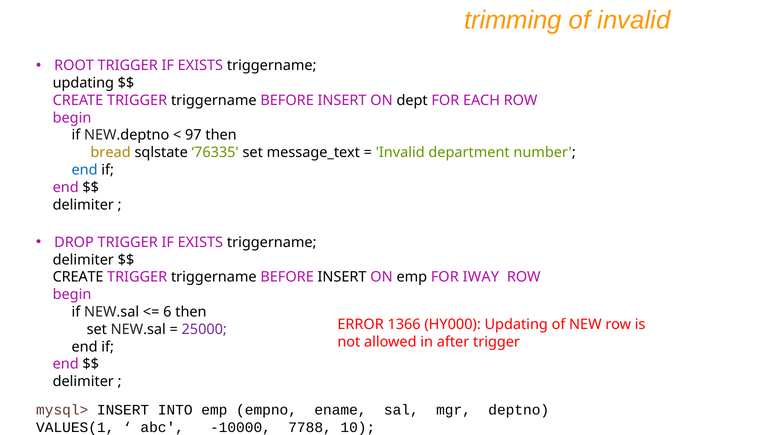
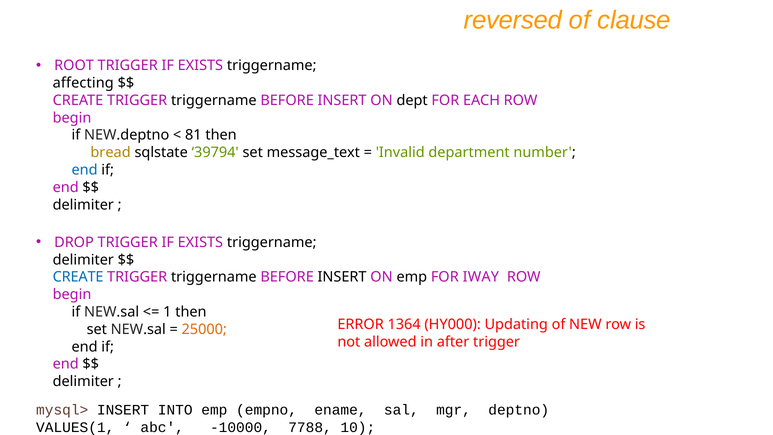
trimming: trimming -> reversed
of invalid: invalid -> clause
updating at (83, 83): updating -> affecting
97: 97 -> 81
76335: 76335 -> 39794
CREATE at (78, 277) colour: black -> blue
6: 6 -> 1
1366: 1366 -> 1364
25000 colour: purple -> orange
